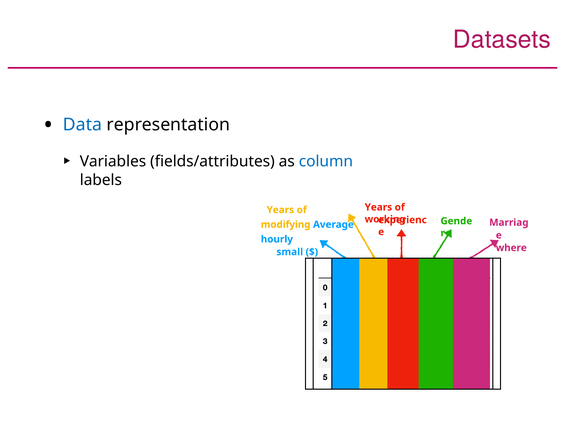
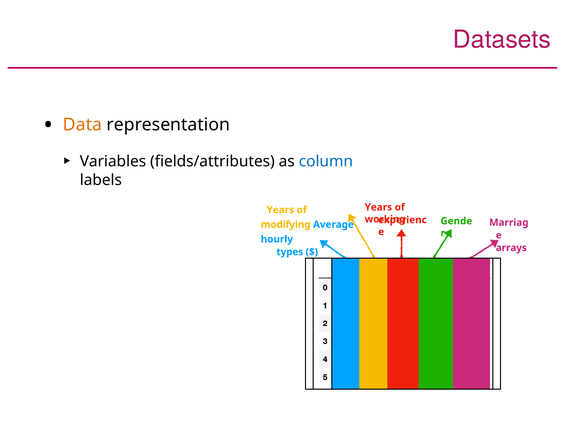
Data colour: blue -> orange
where: where -> arrays
small: small -> types
